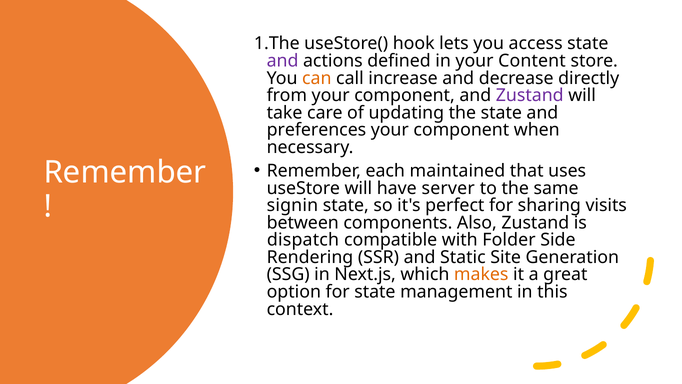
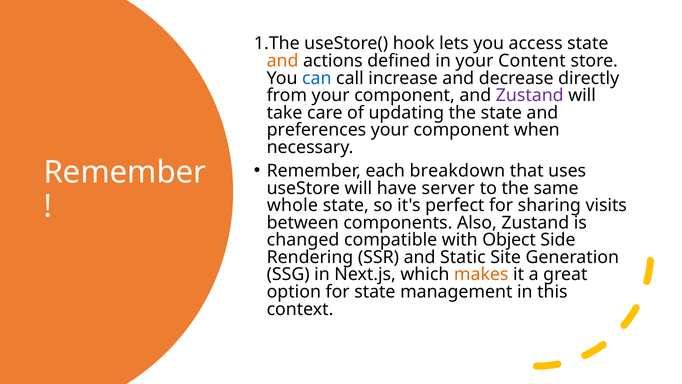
and at (283, 61) colour: purple -> orange
can colour: orange -> blue
maintained: maintained -> breakdown
signin: signin -> whole
dispatch: dispatch -> changed
Folder: Folder -> Object
